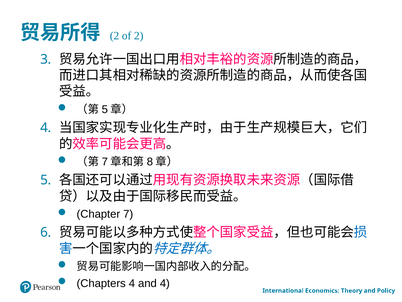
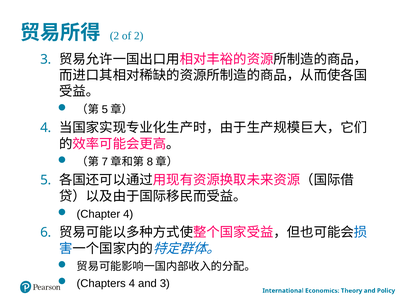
Chapter 7: 7 -> 4
and 4: 4 -> 3
